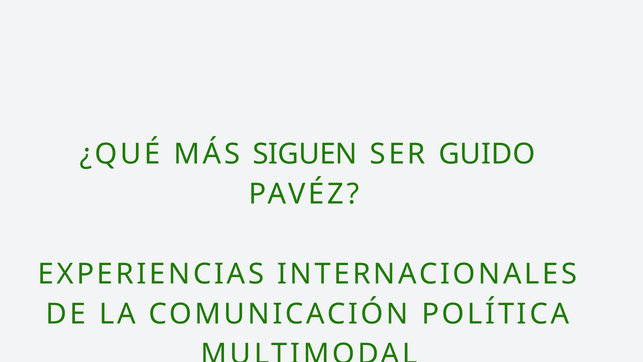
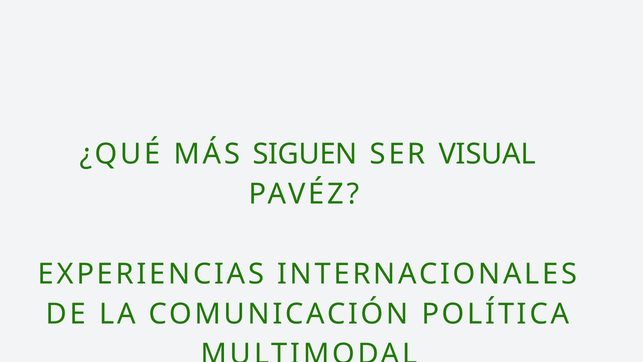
GUIDO: GUIDO -> VISUAL
